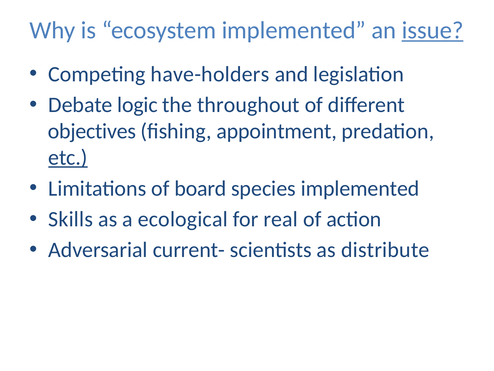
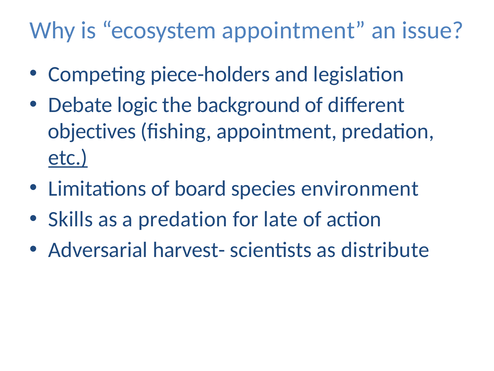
ecosystem implemented: implemented -> appointment
issue underline: present -> none
have-holders: have-holders -> piece-holders
throughout: throughout -> background
species implemented: implemented -> environment
a ecological: ecological -> predation
real: real -> late
current-: current- -> harvest-
